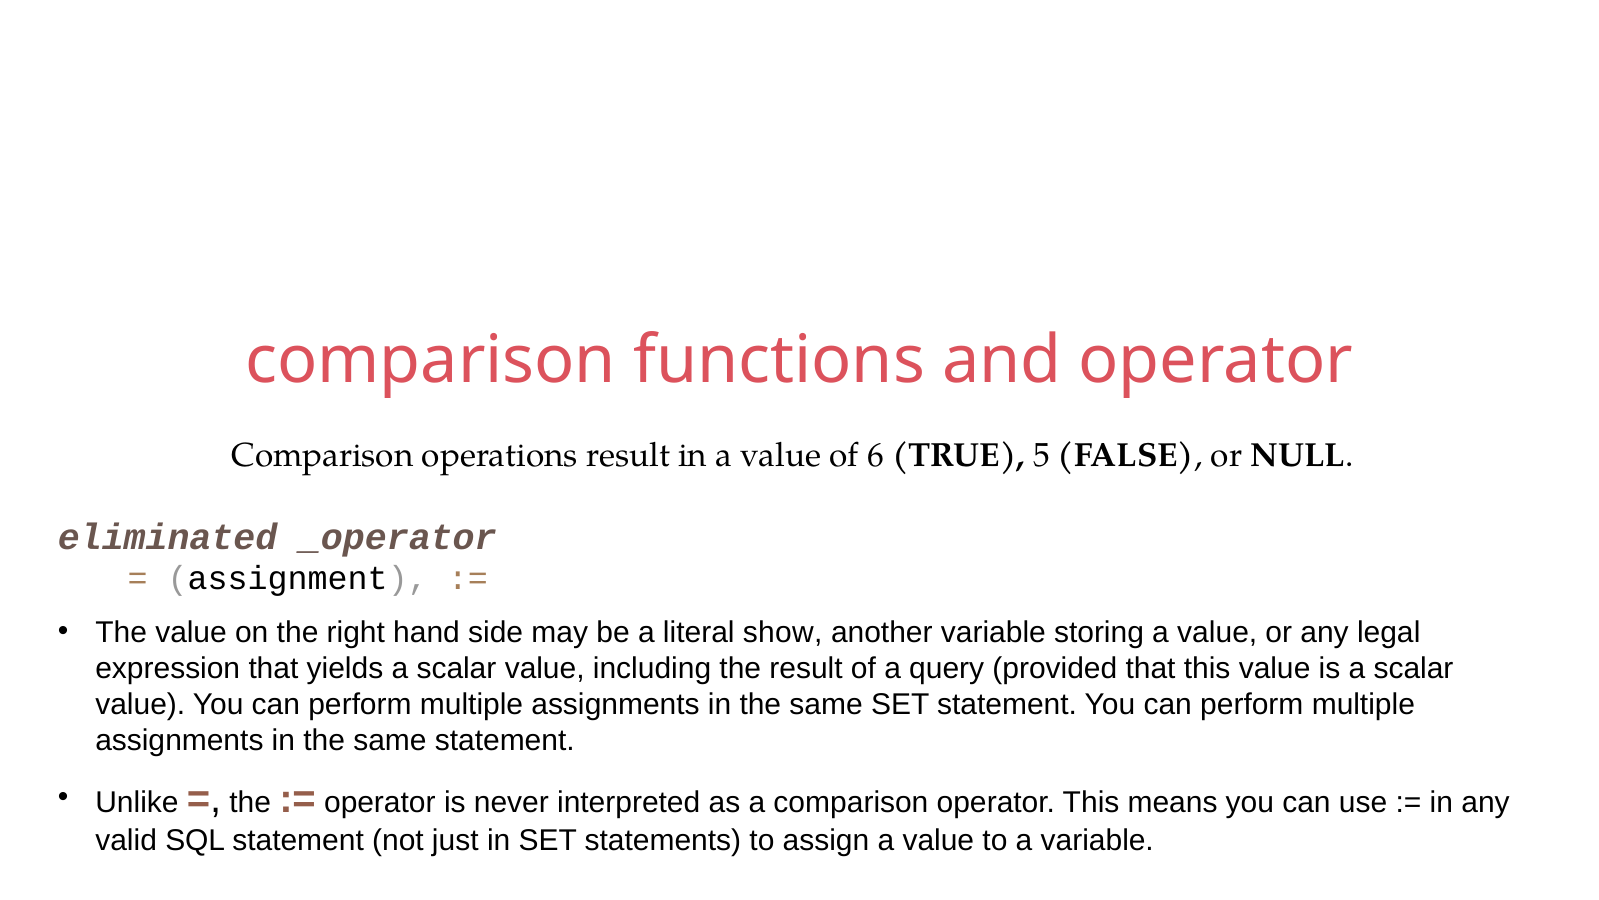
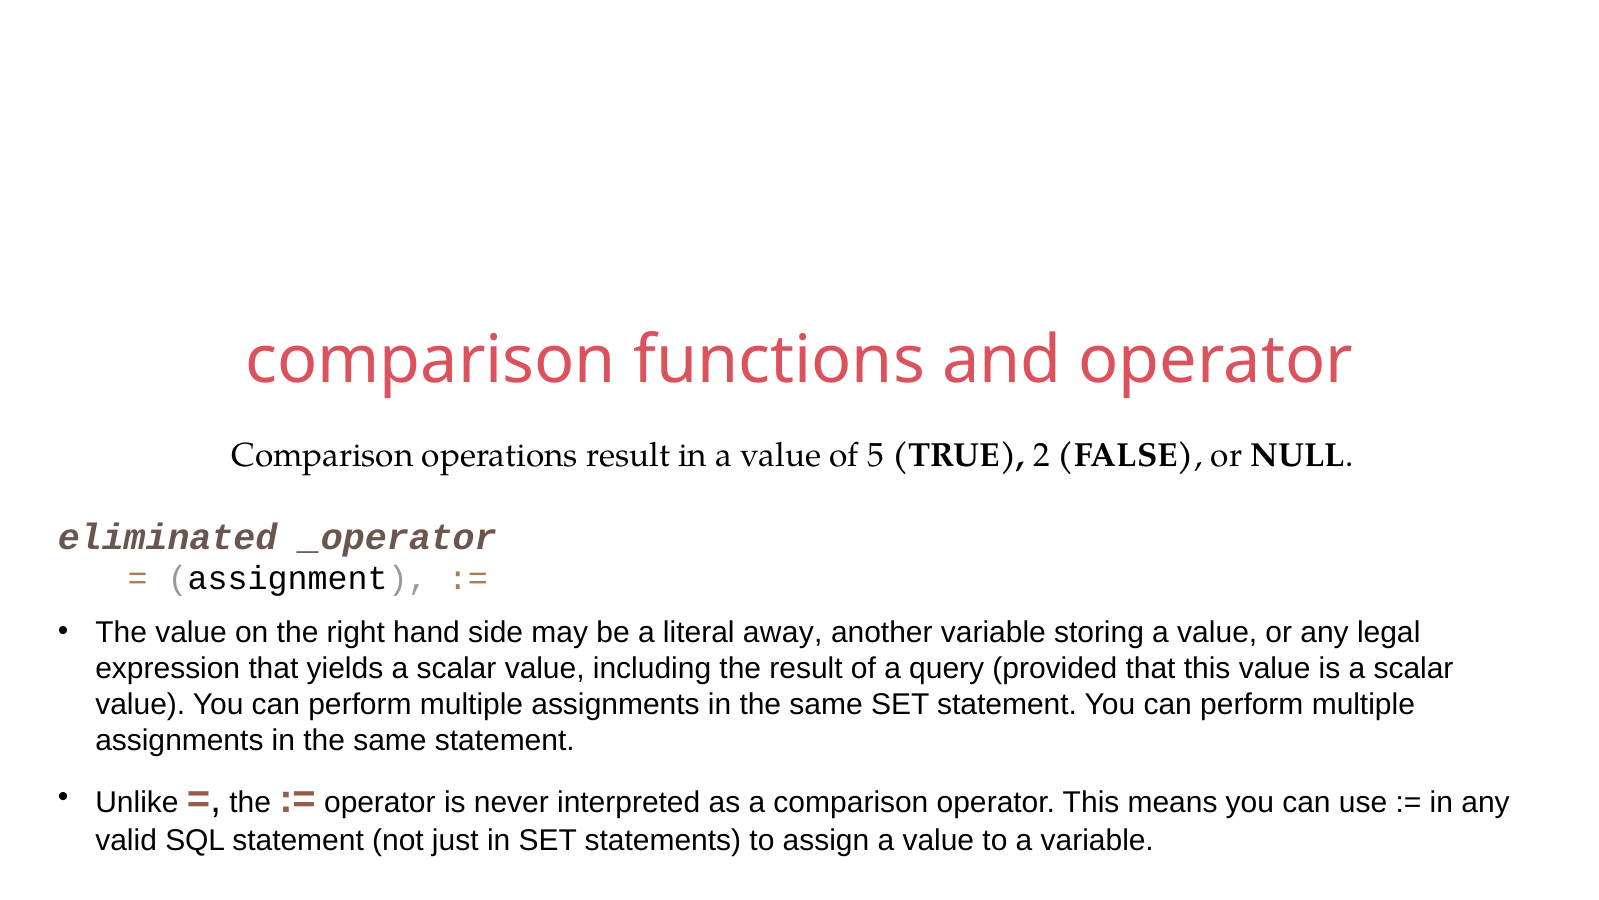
6: 6 -> 5
5: 5 -> 2
show: show -> away
